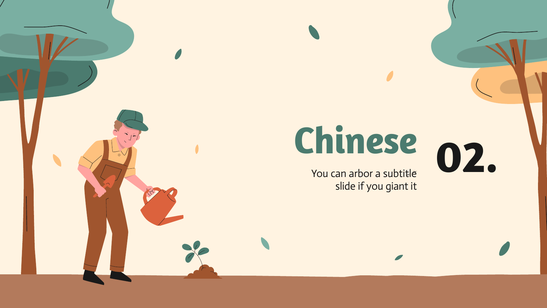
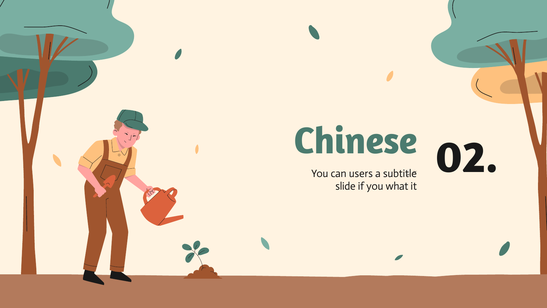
arbor: arbor -> users
giant: giant -> what
